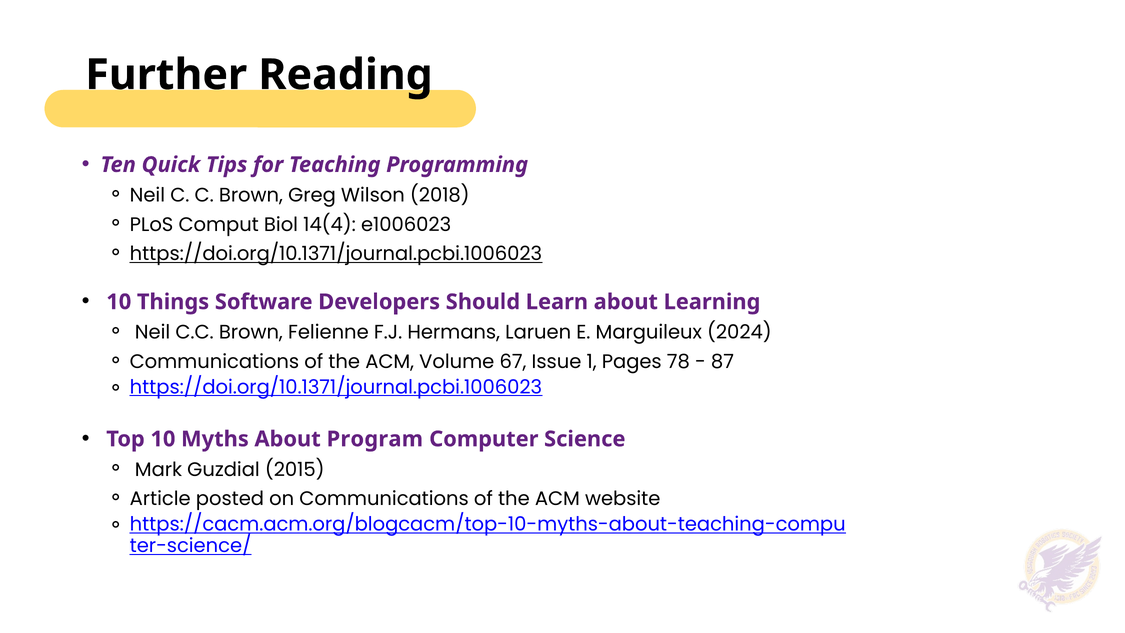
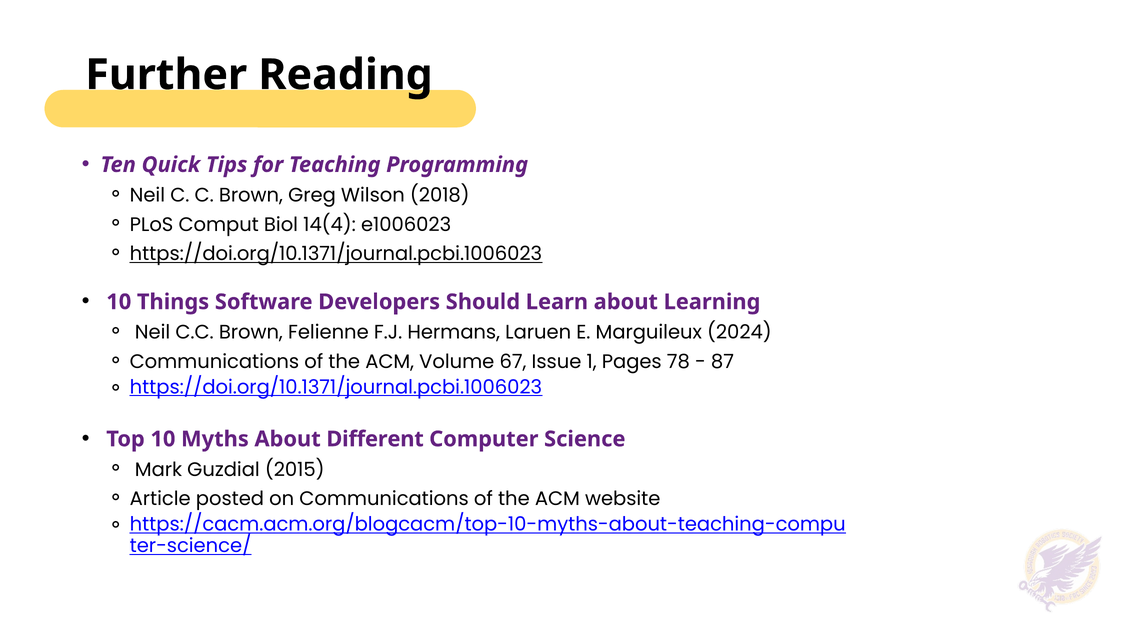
Program: Program -> Different
